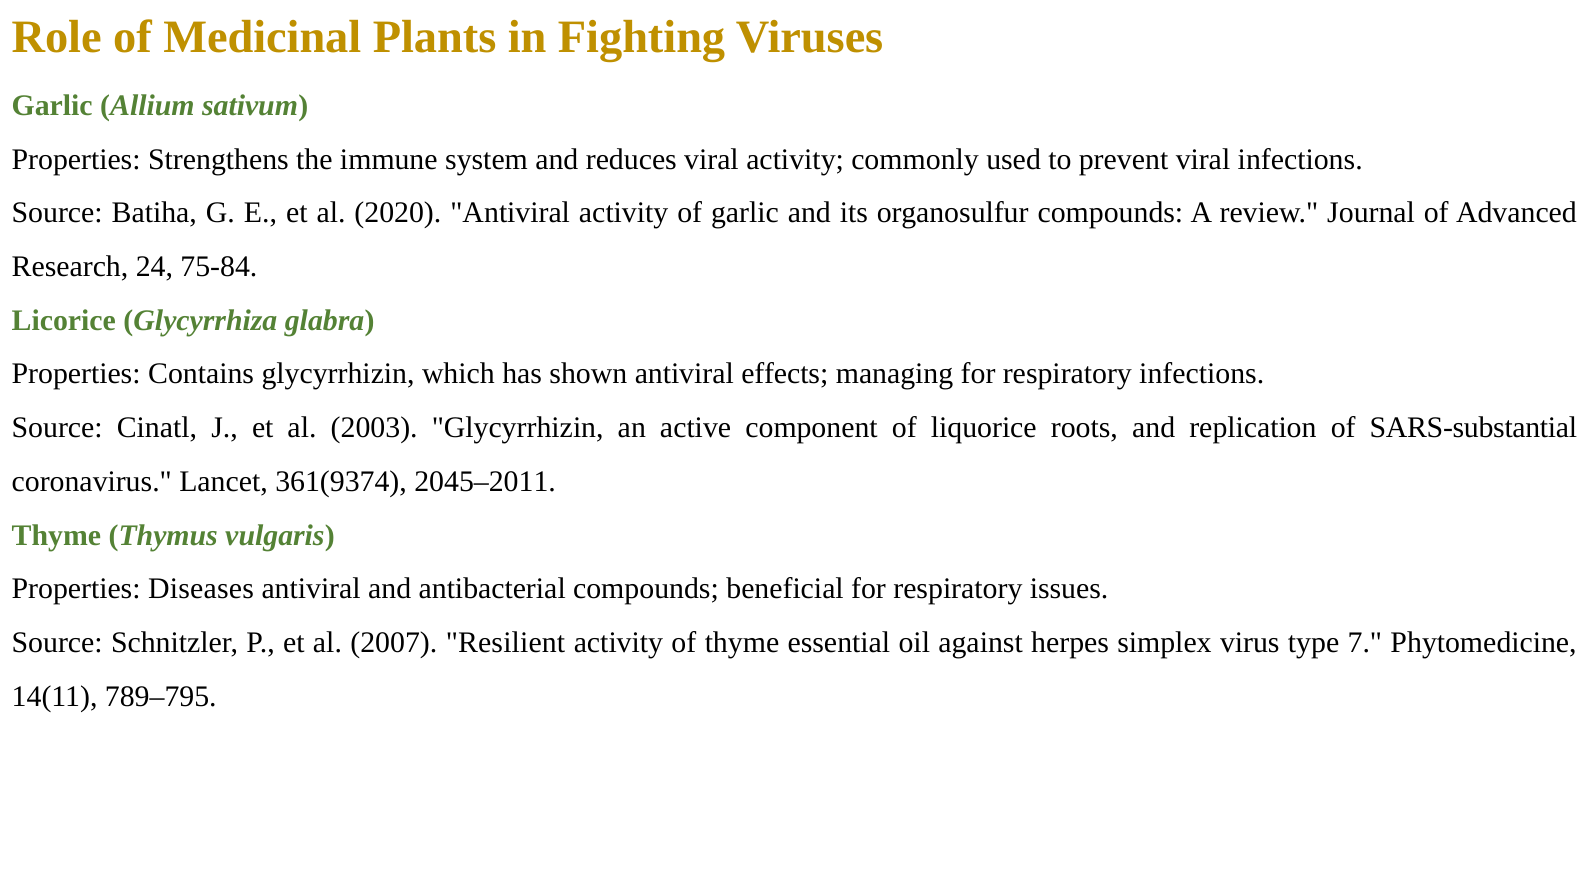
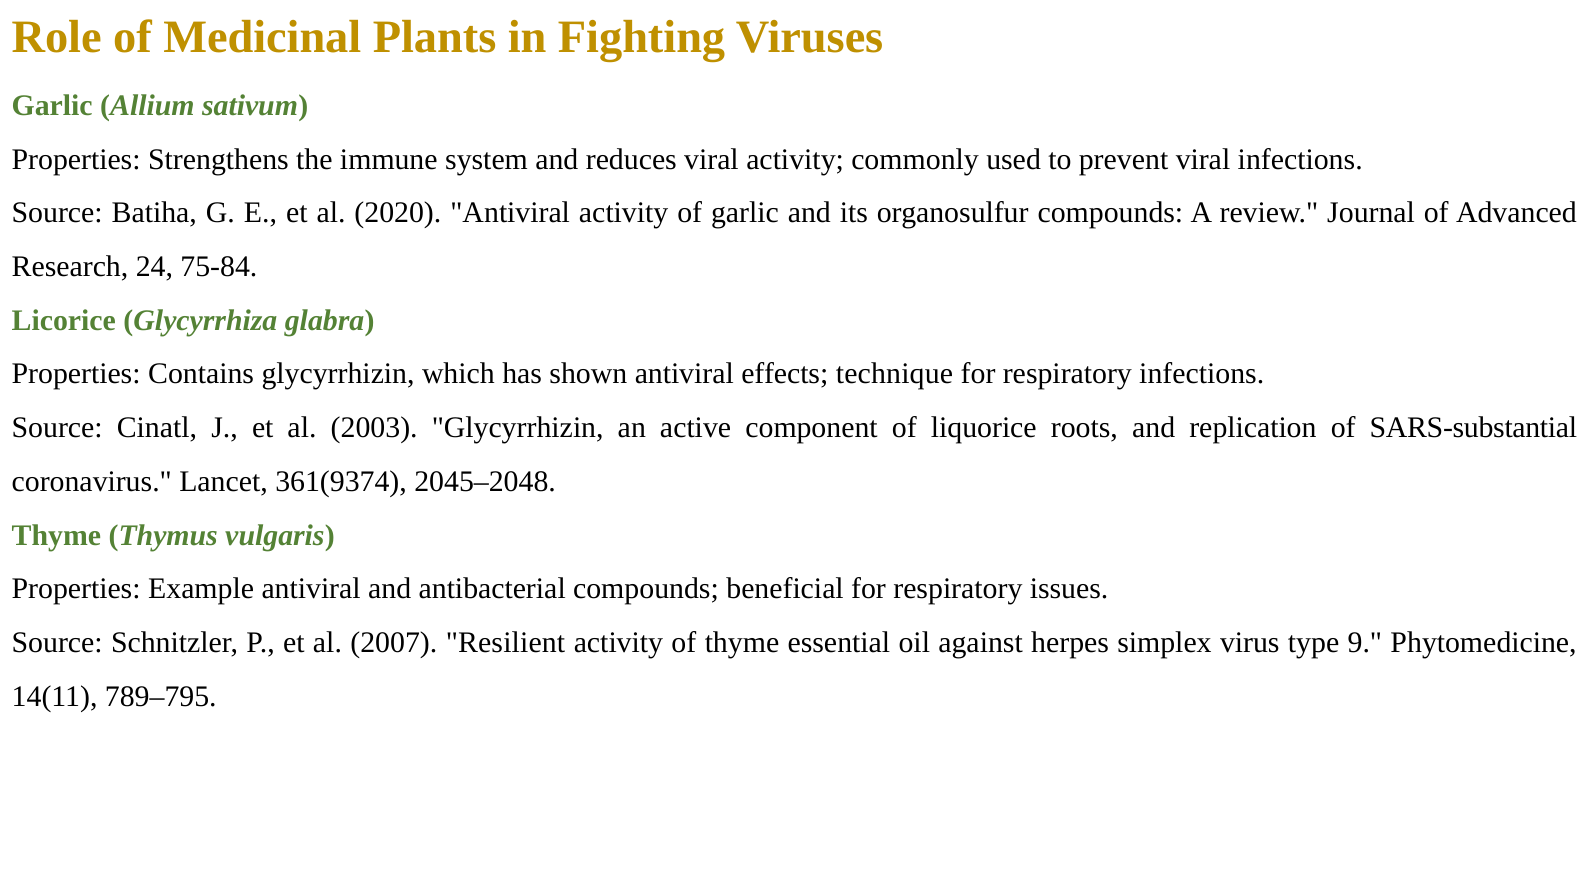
managing: managing -> technique
2045–2011: 2045–2011 -> 2045–2048
Diseases: Diseases -> Example
7: 7 -> 9
